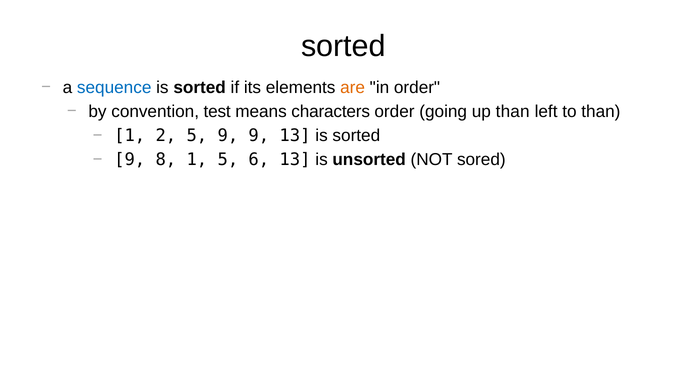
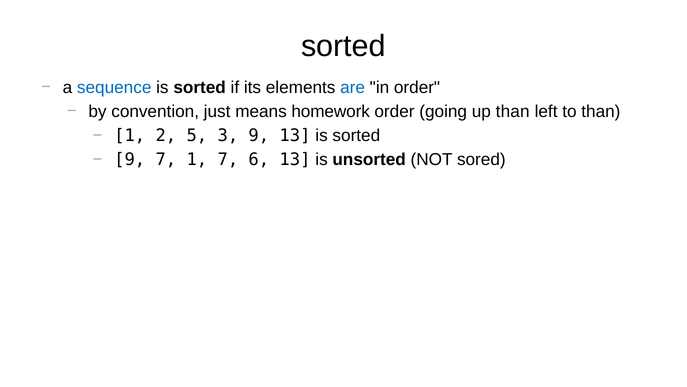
are colour: orange -> blue
test: test -> just
characters: characters -> homework
5 9: 9 -> 3
9 8: 8 -> 7
1 5: 5 -> 7
